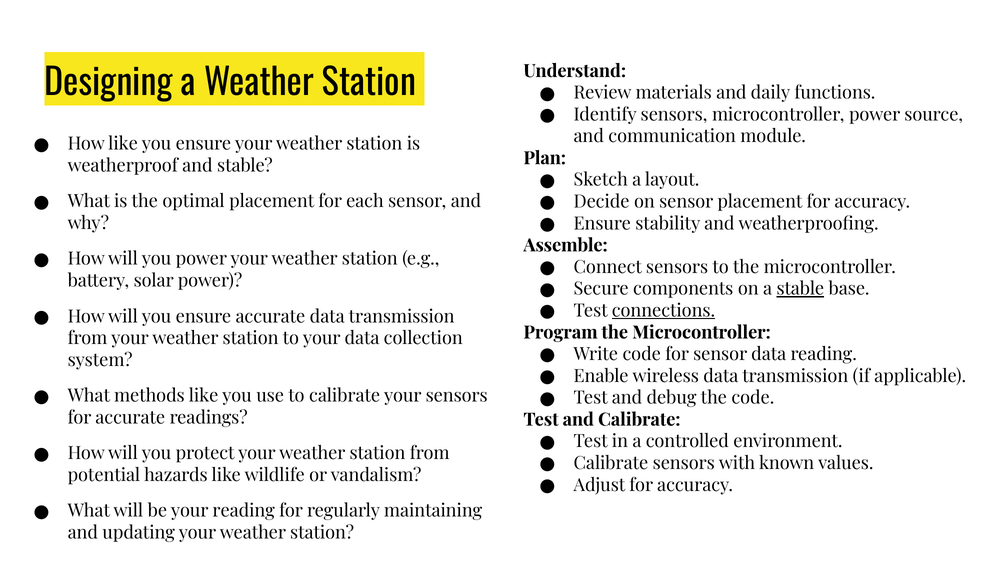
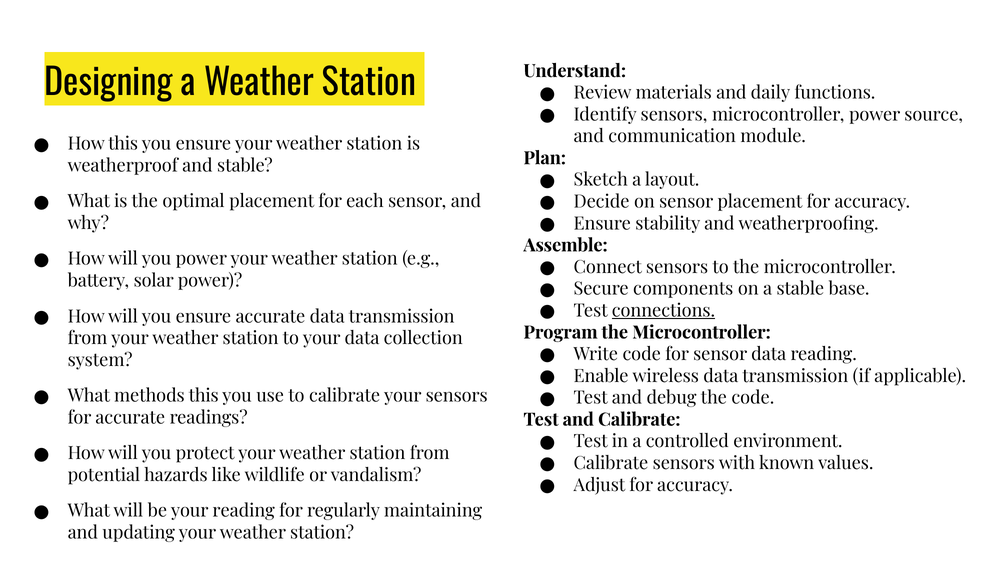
How like: like -> this
stable at (800, 289) underline: present -> none
methods like: like -> this
